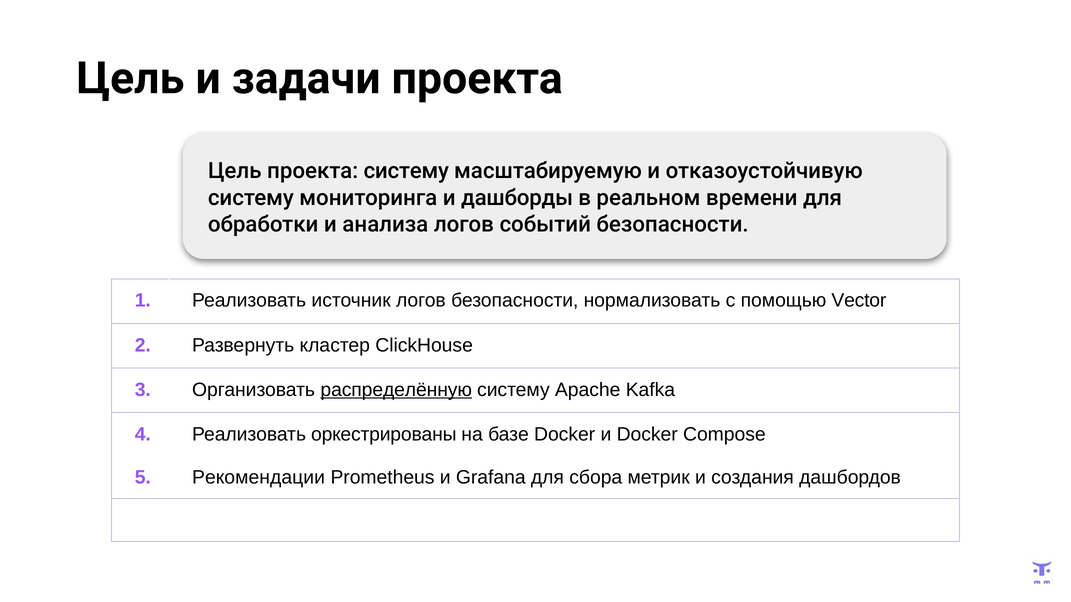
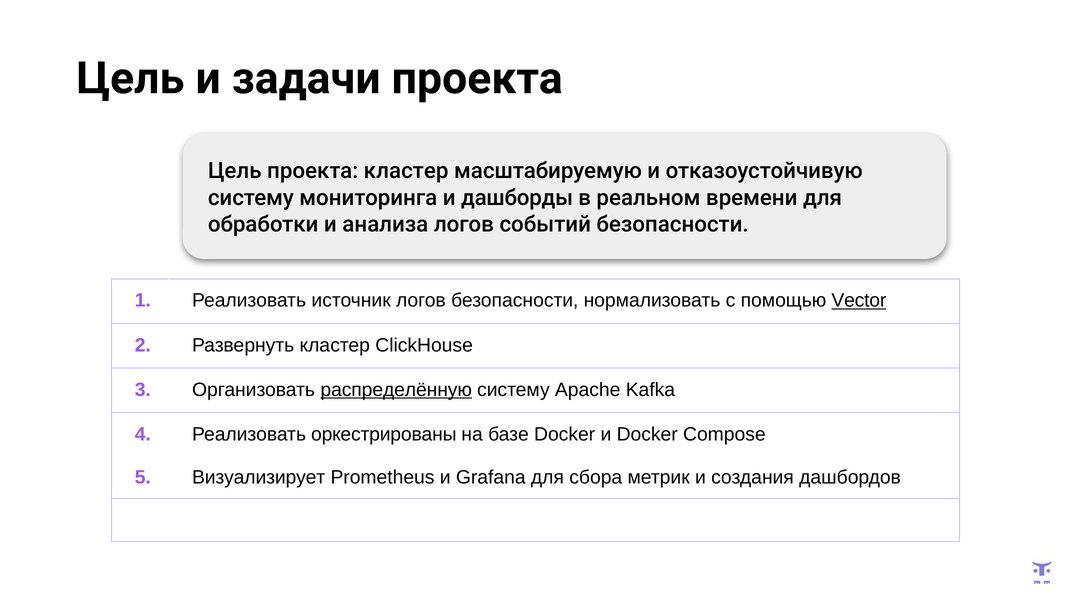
проекта систему: систему -> кластер
Vector underline: none -> present
Рекомендации: Рекомендации -> Визуализирует
